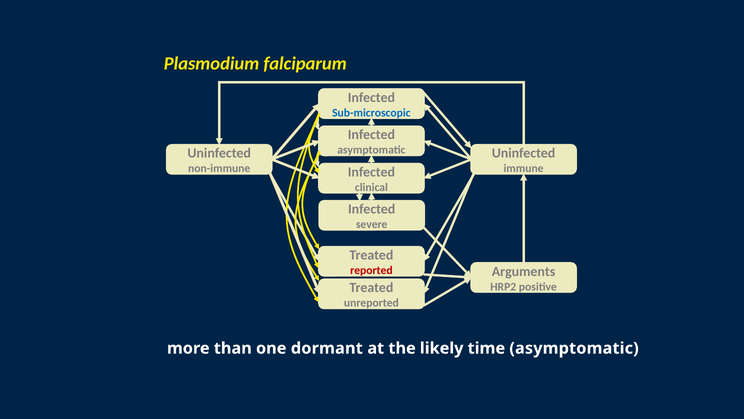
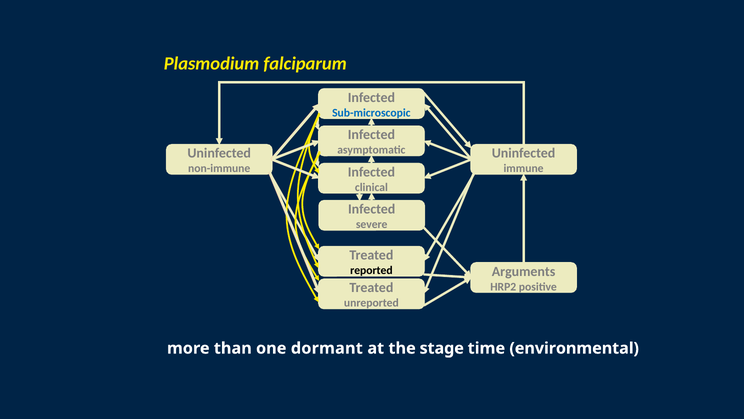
reported colour: red -> black
likely: likely -> stage
time asymptomatic: asymptomatic -> environmental
